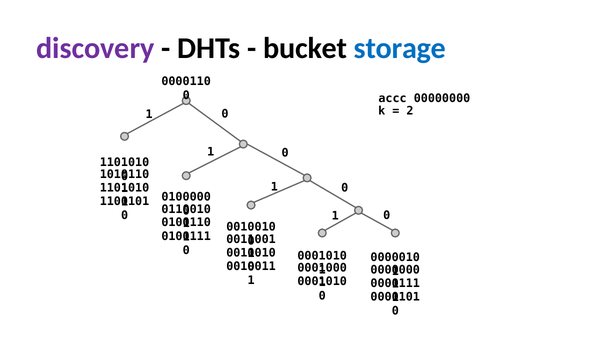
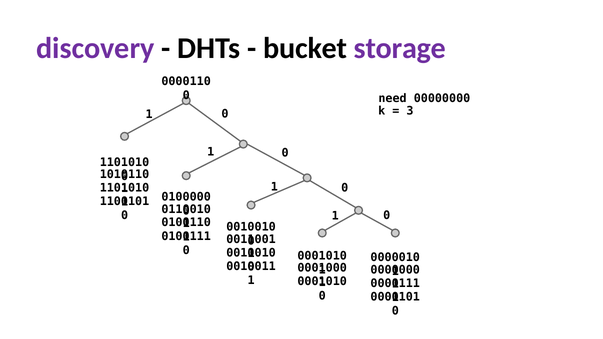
storage colour: blue -> purple
accc: accc -> need
2: 2 -> 3
